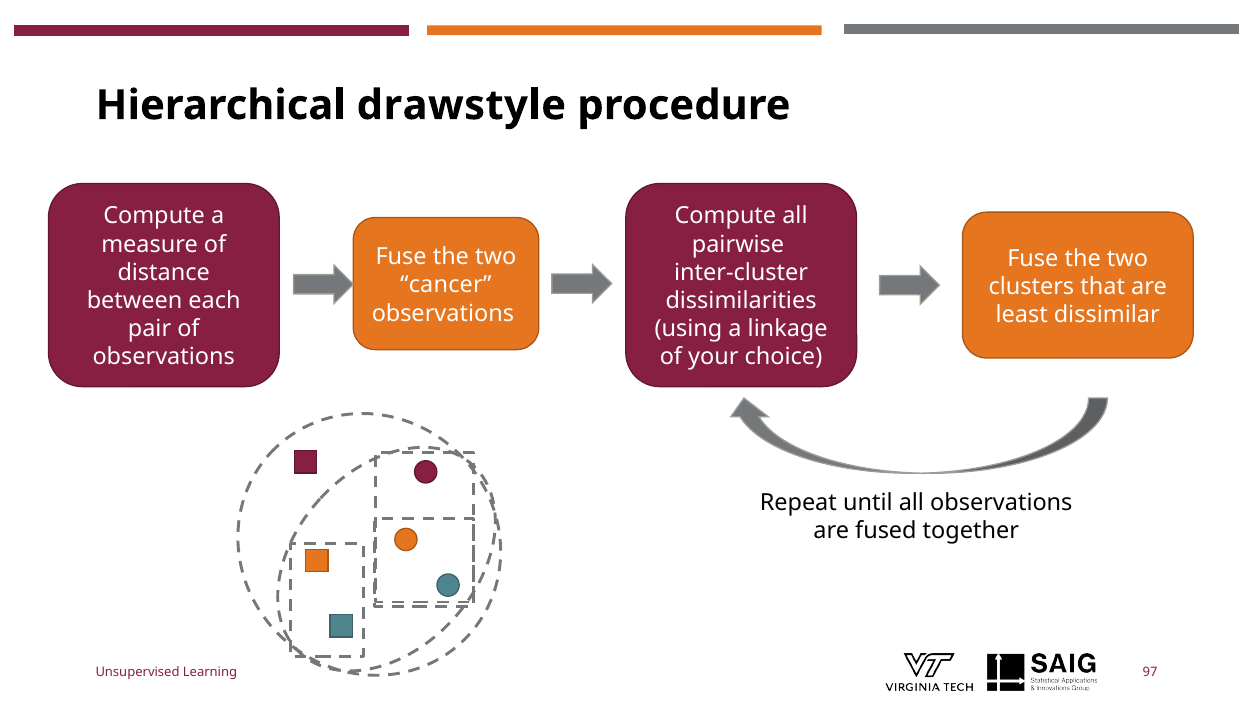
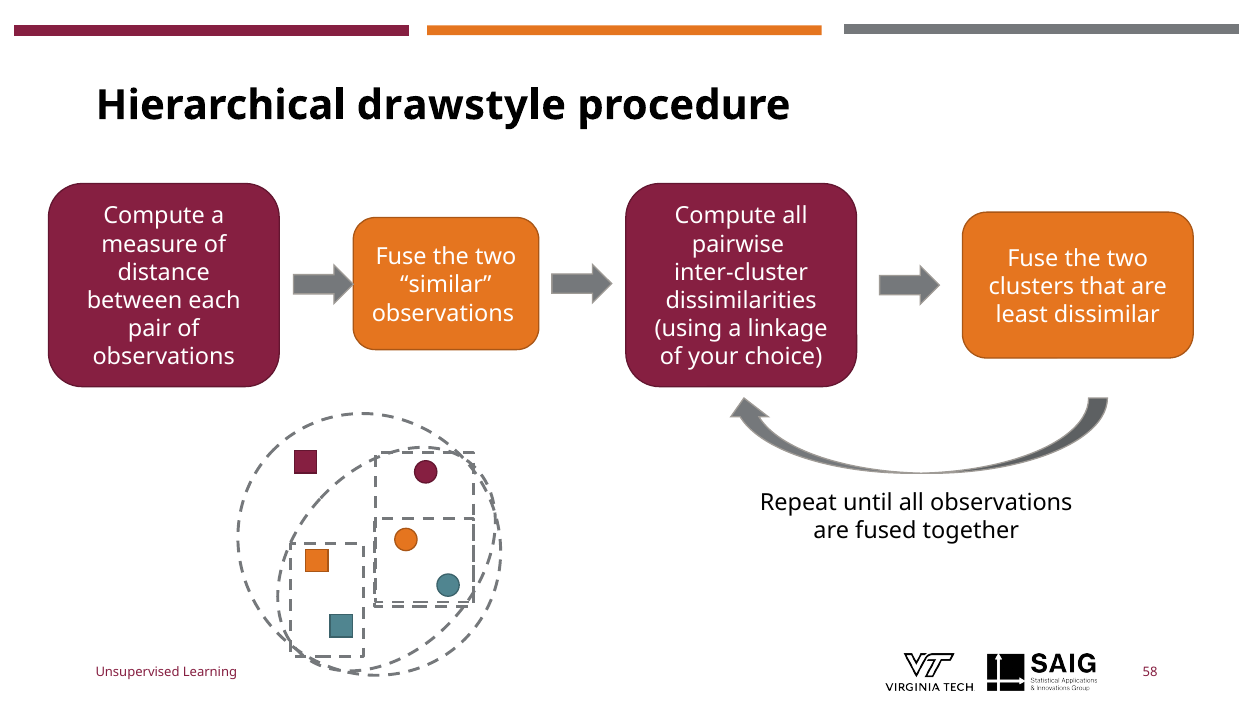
cancer: cancer -> similar
97: 97 -> 58
